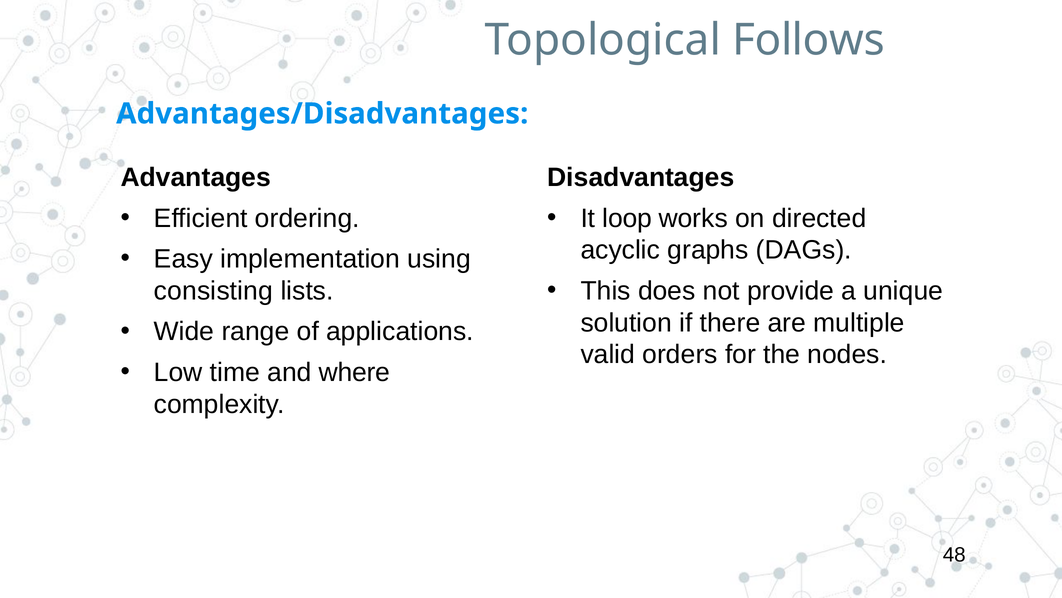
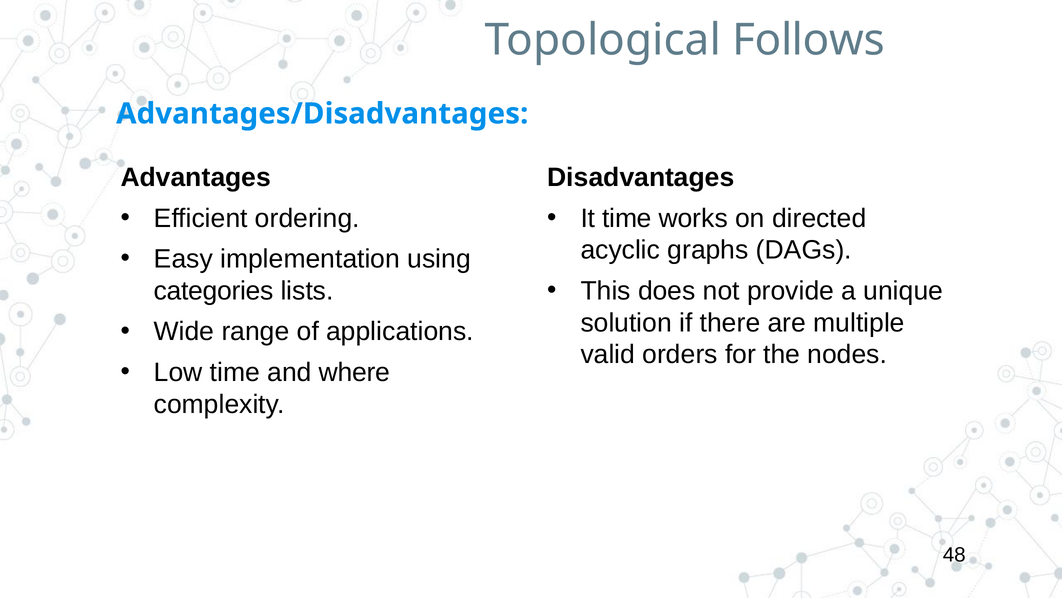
It loop: loop -> time
consisting: consisting -> categories
